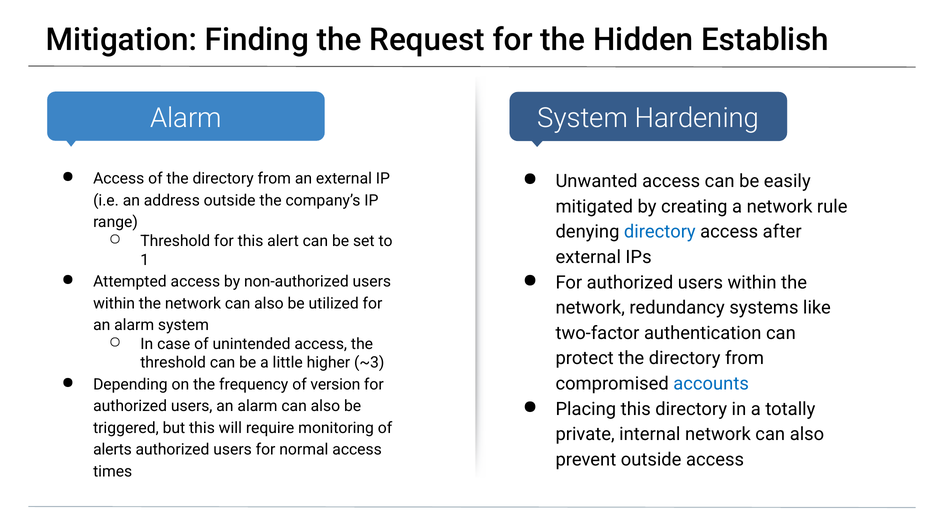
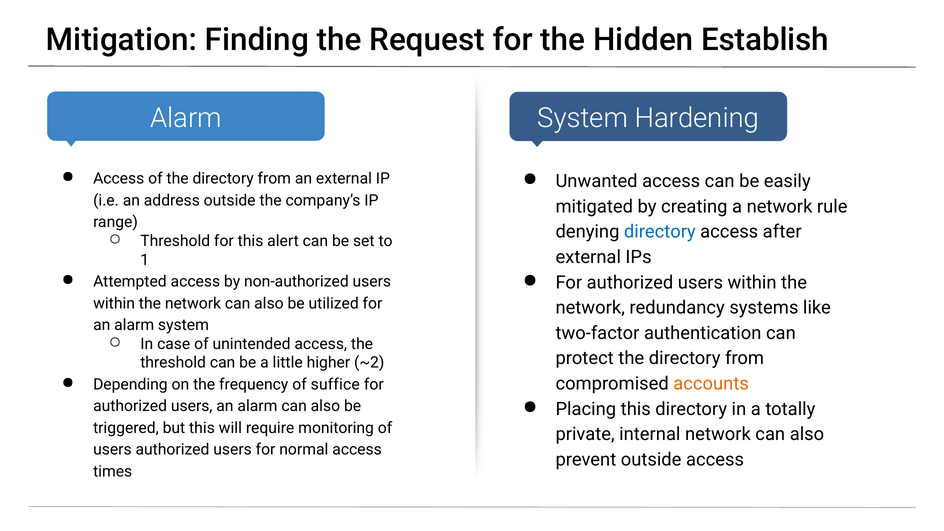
~3: ~3 -> ~2
accounts colour: blue -> orange
version: version -> suffice
alerts at (112, 450): alerts -> users
